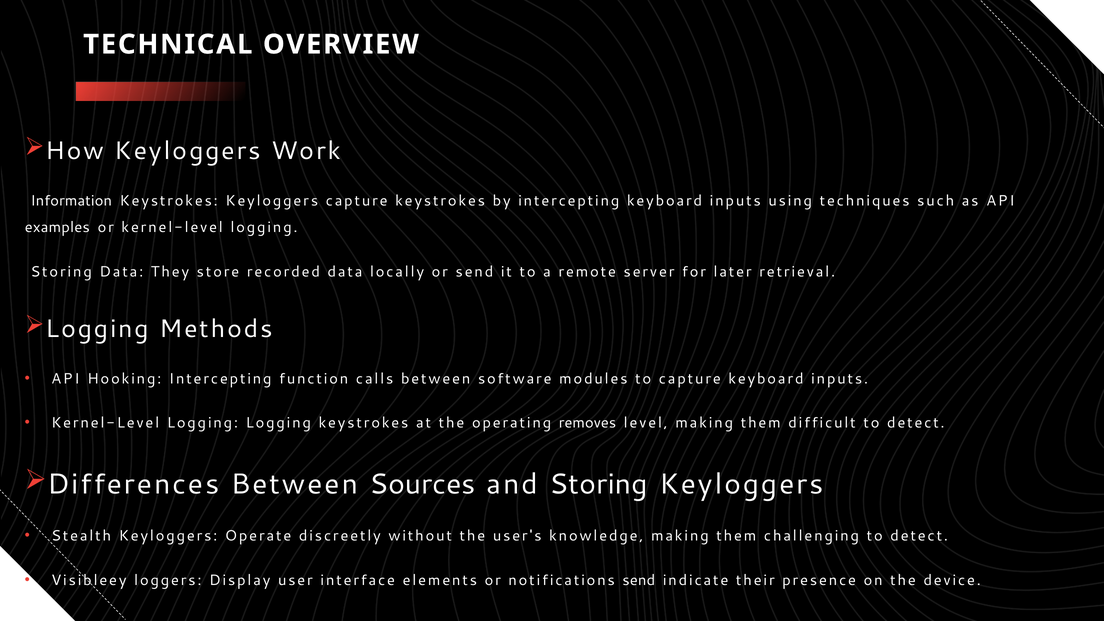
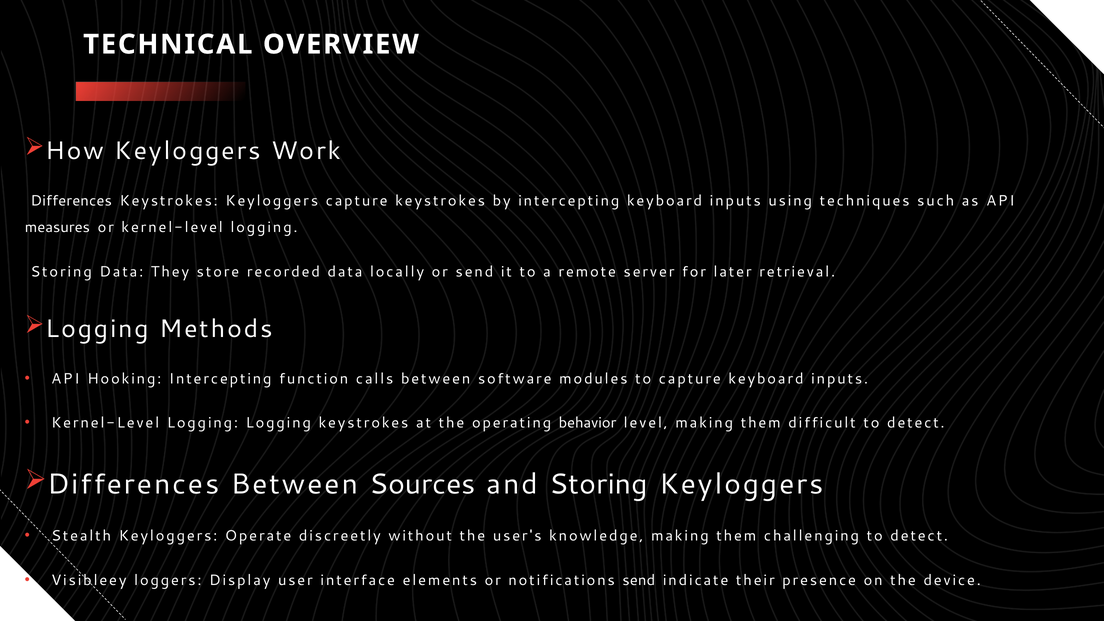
Information at (71, 201): Information -> Differences
examples: examples -> measures
removes: removes -> behavior
